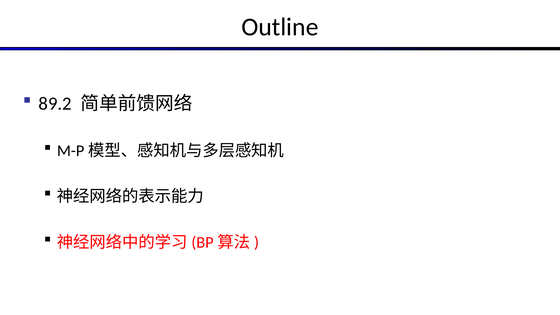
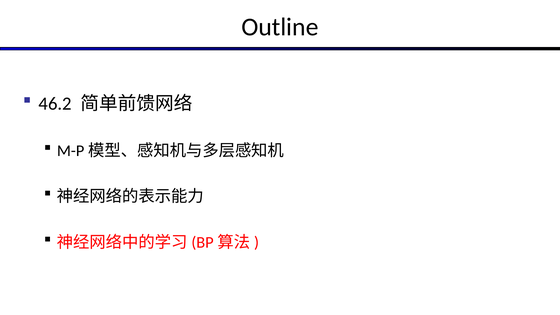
89.2: 89.2 -> 46.2
